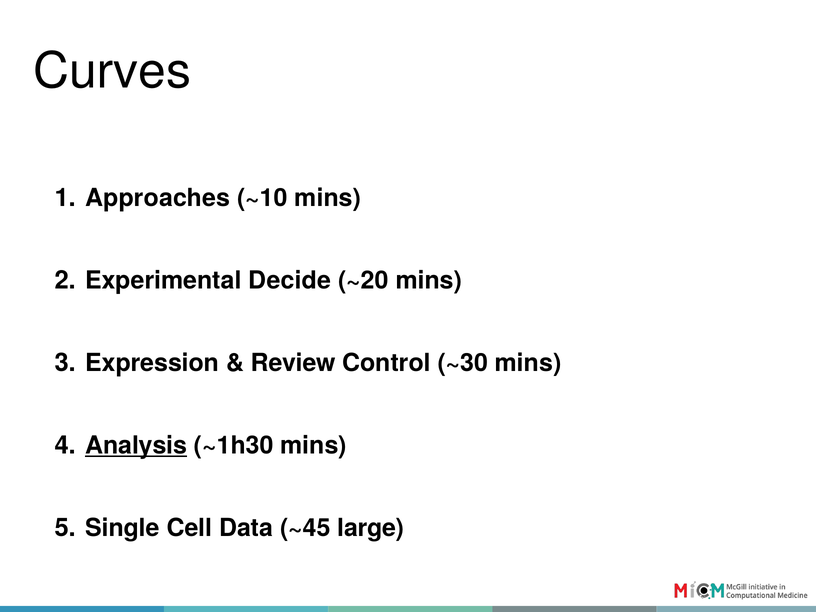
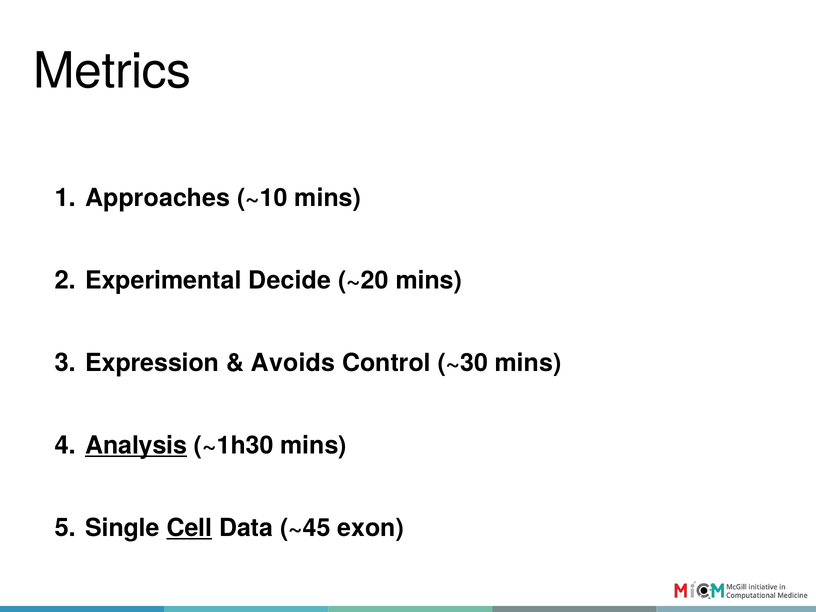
Curves: Curves -> Metrics
Review: Review -> Avoids
Cell underline: none -> present
large: large -> exon
